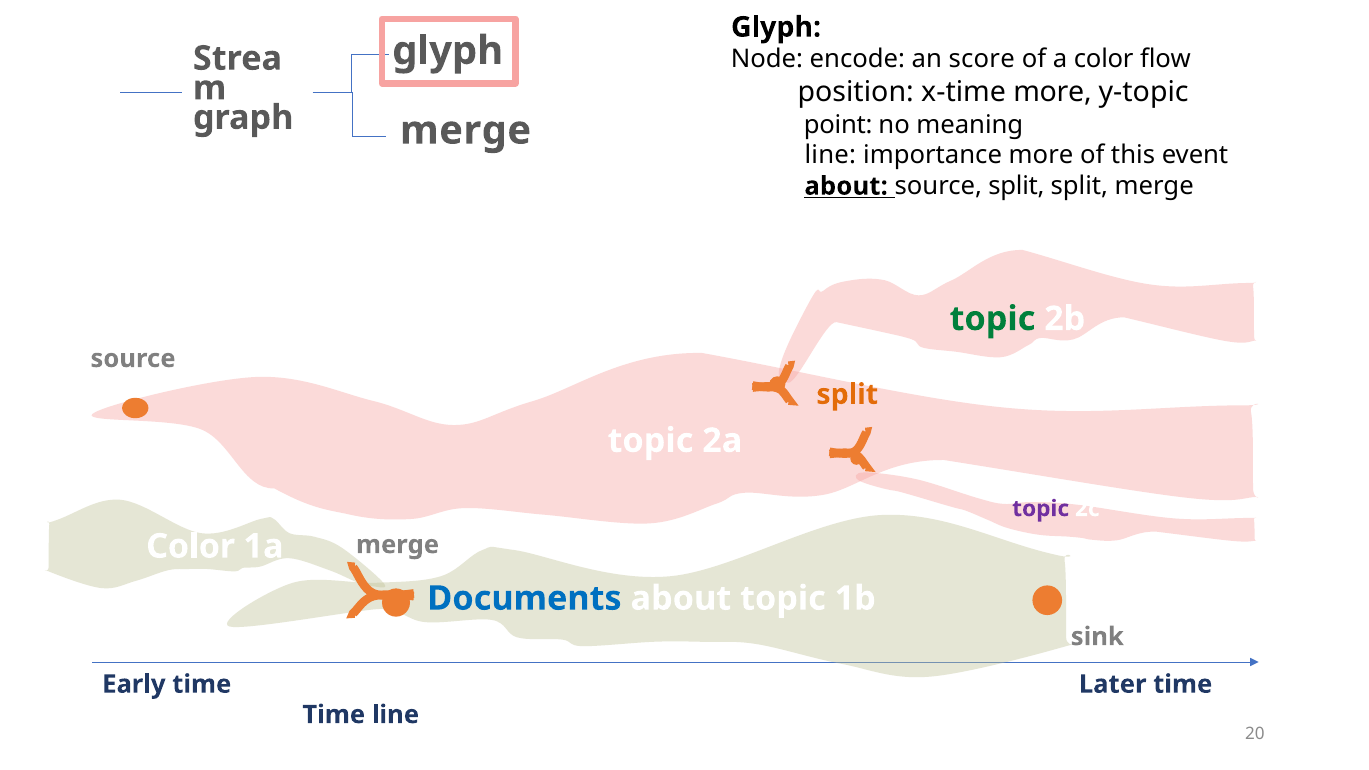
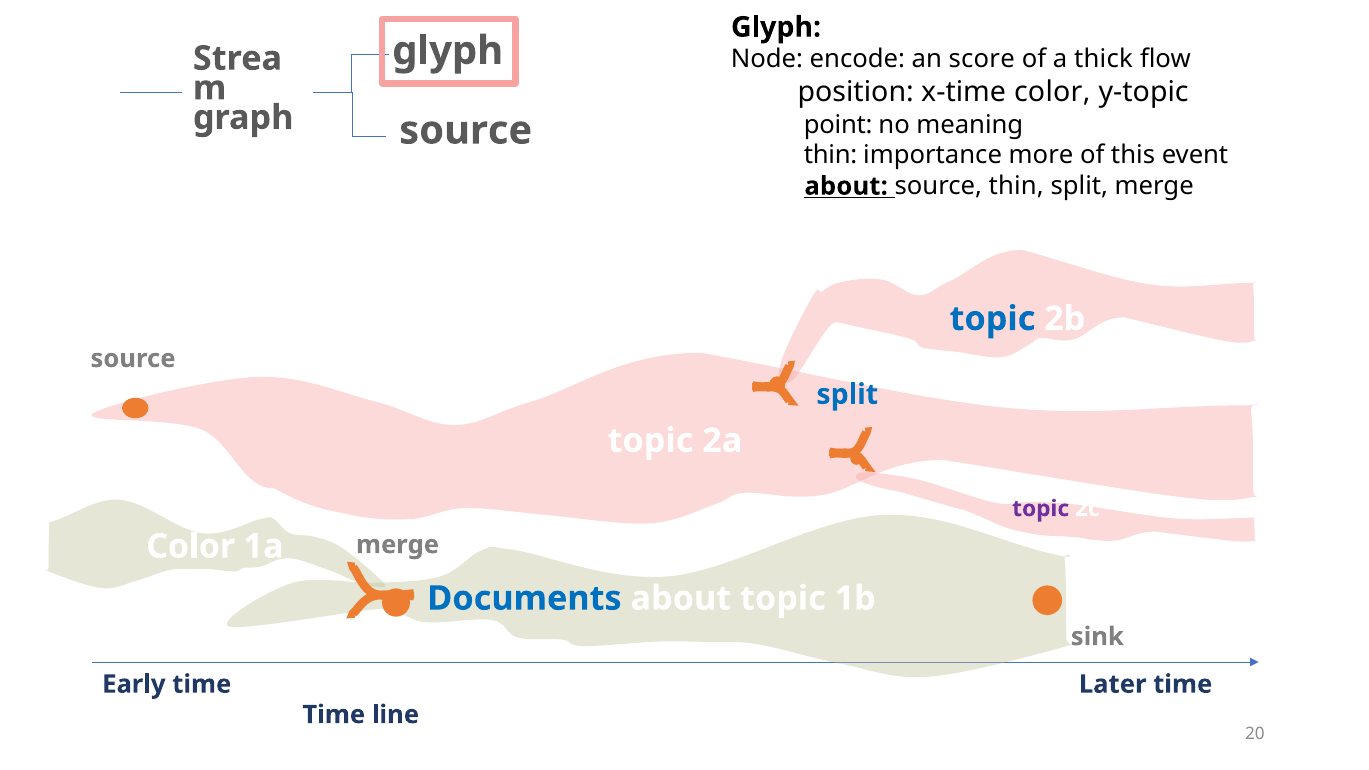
a color: color -> thick
x-time more: more -> color
merge at (465, 130): merge -> source
line at (830, 155): line -> thin
source split: split -> thin
topic at (992, 319) colour: green -> blue
split at (847, 394) colour: orange -> blue
